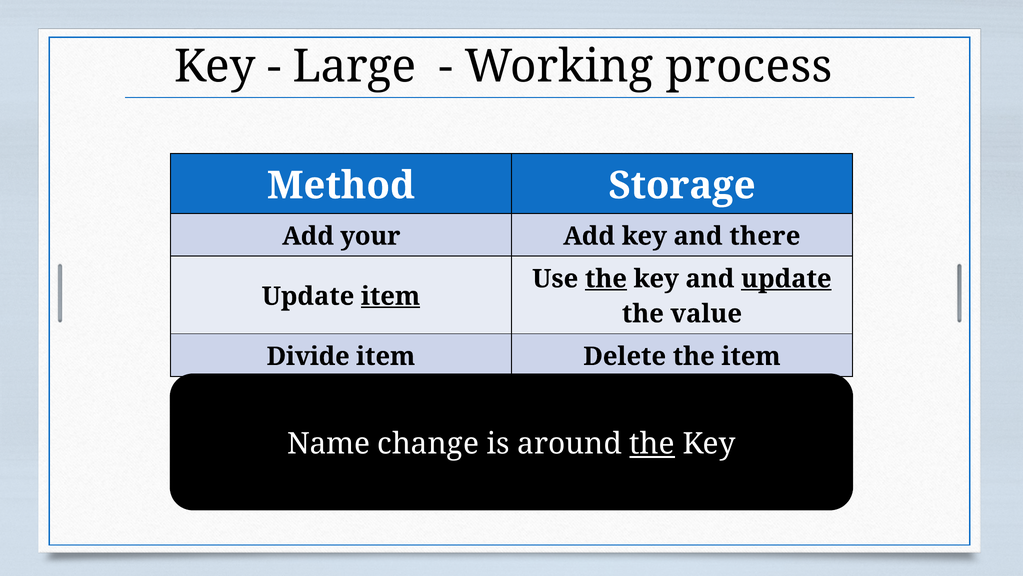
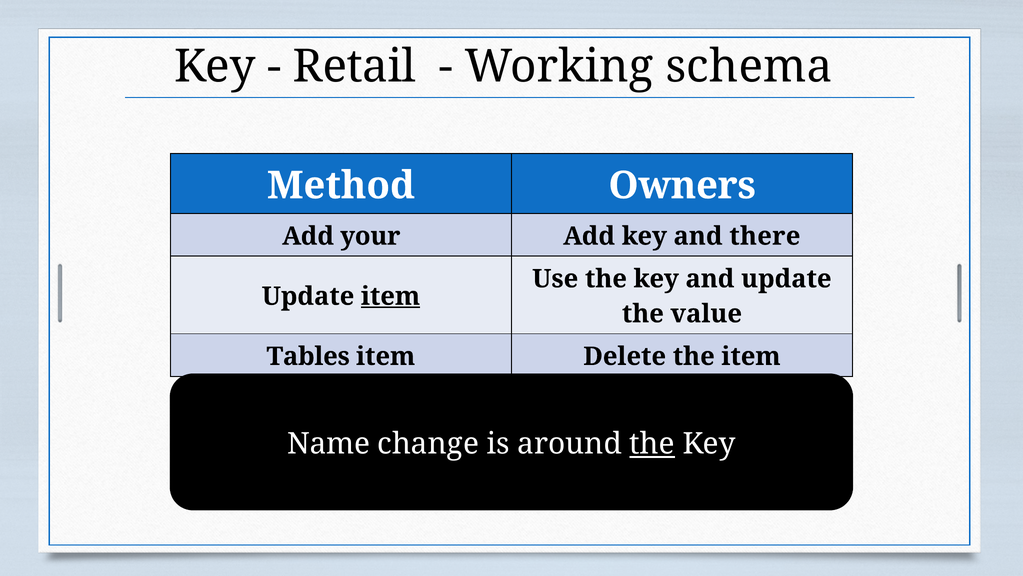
Large: Large -> Retail
process: process -> schema
Storage: Storage -> Owners
the at (606, 279) underline: present -> none
update at (786, 279) underline: present -> none
Divide: Divide -> Tables
